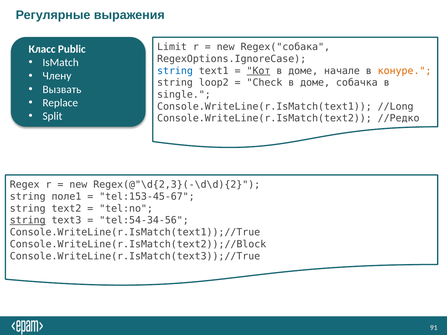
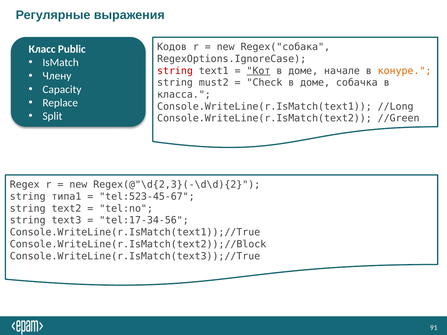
Limit: Limit -> Кодов
string at (175, 71) colour: blue -> red
loop2: loop2 -> must2
Вызвать: Вызвать -> Capacity
single: single -> класса
//Редко: //Редко -> //Green
поле1: поле1 -> типа1
tel:153-45-67: tel:153-45-67 -> tel:523-45-67
string at (28, 221) underline: present -> none
tel:54-34-56: tel:54-34-56 -> tel:17-34-56
